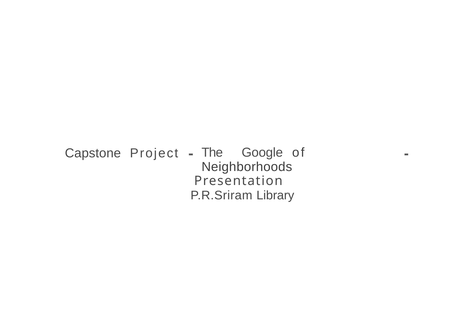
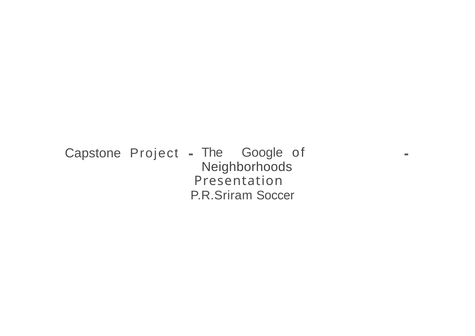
Library: Library -> Soccer
